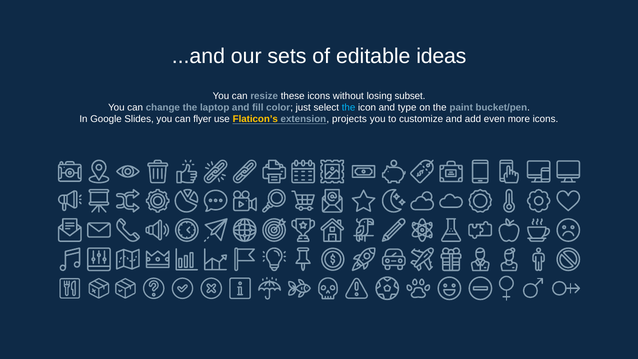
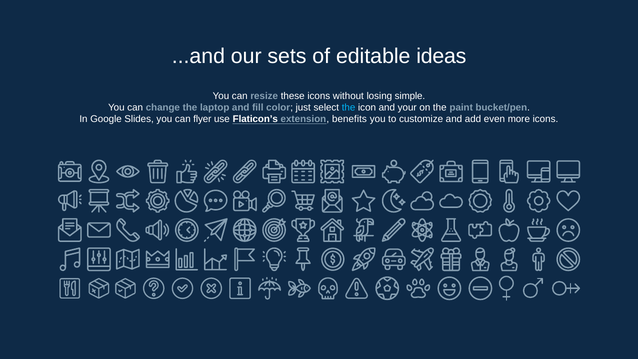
subset: subset -> simple
type: type -> your
Flaticon’s colour: yellow -> white
projects: projects -> benefits
